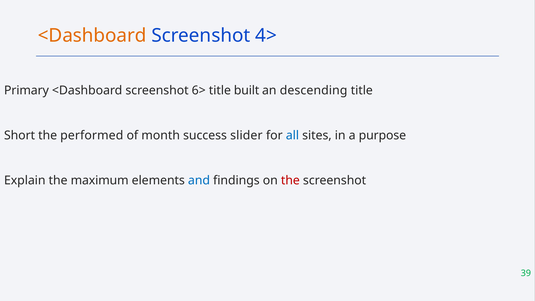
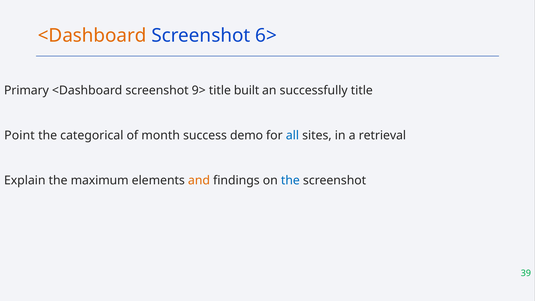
4>: 4> -> 6>
6>: 6> -> 9>
descending: descending -> successfully
Short: Short -> Point
performed: performed -> categorical
slider: slider -> demo
purpose: purpose -> retrieval
and colour: blue -> orange
the at (290, 180) colour: red -> blue
